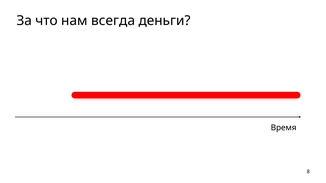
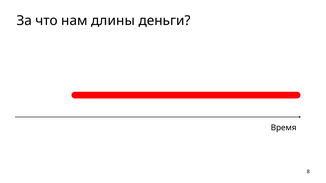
всегда: всегда -> длины
